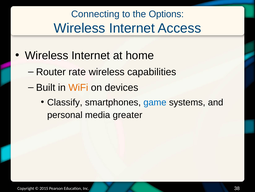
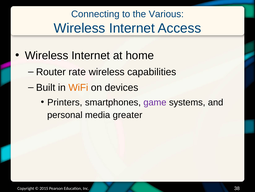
Options: Options -> Various
Classify: Classify -> Printers
game colour: blue -> purple
